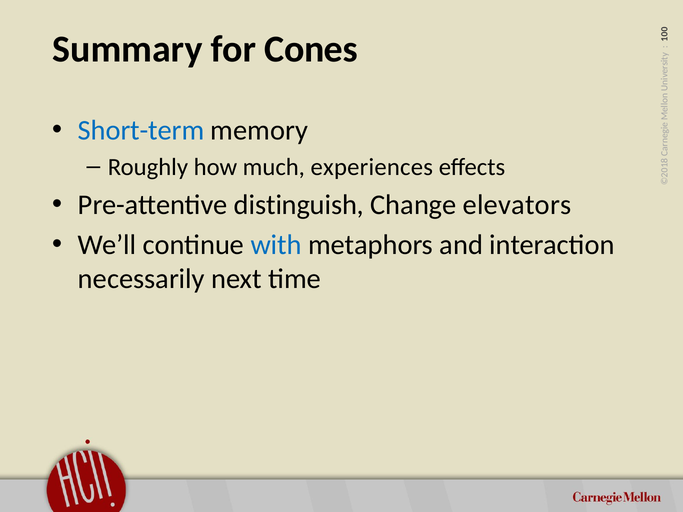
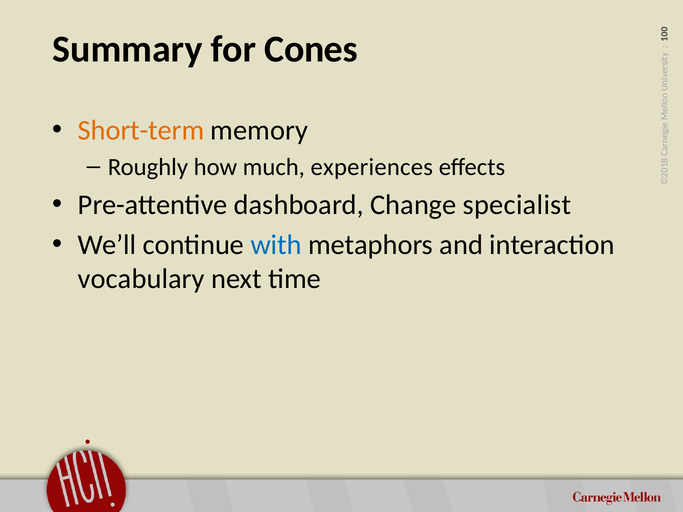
Short-term colour: blue -> orange
distinguish: distinguish -> dashboard
elevators: elevators -> specialist
necessarily: necessarily -> vocabulary
